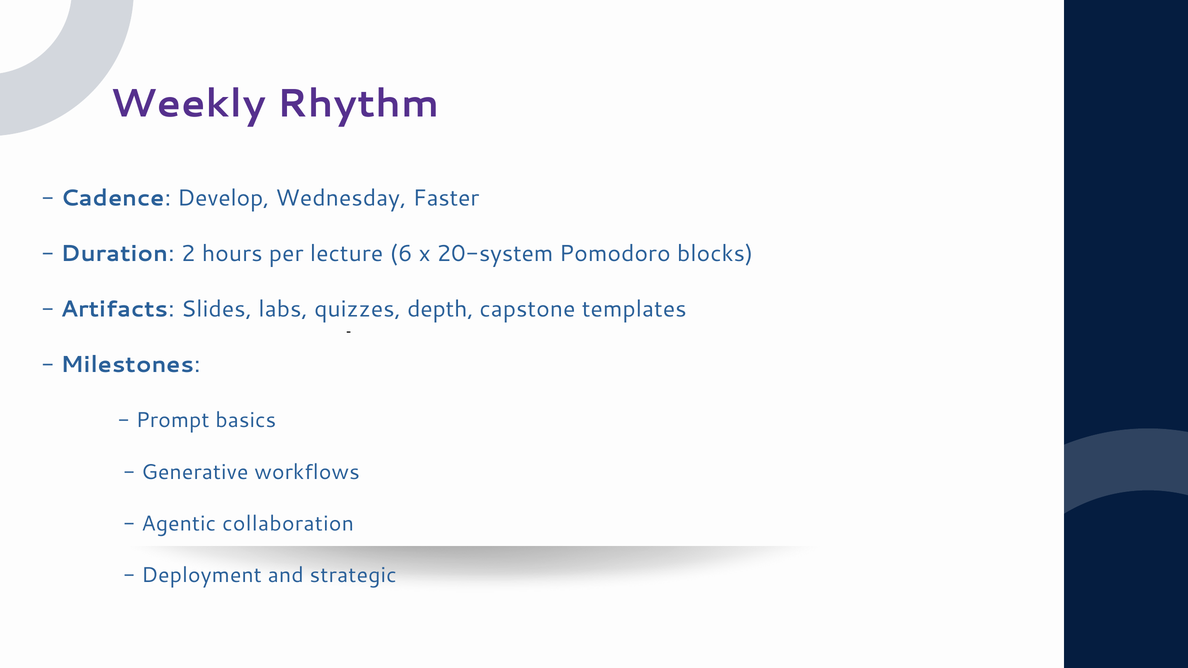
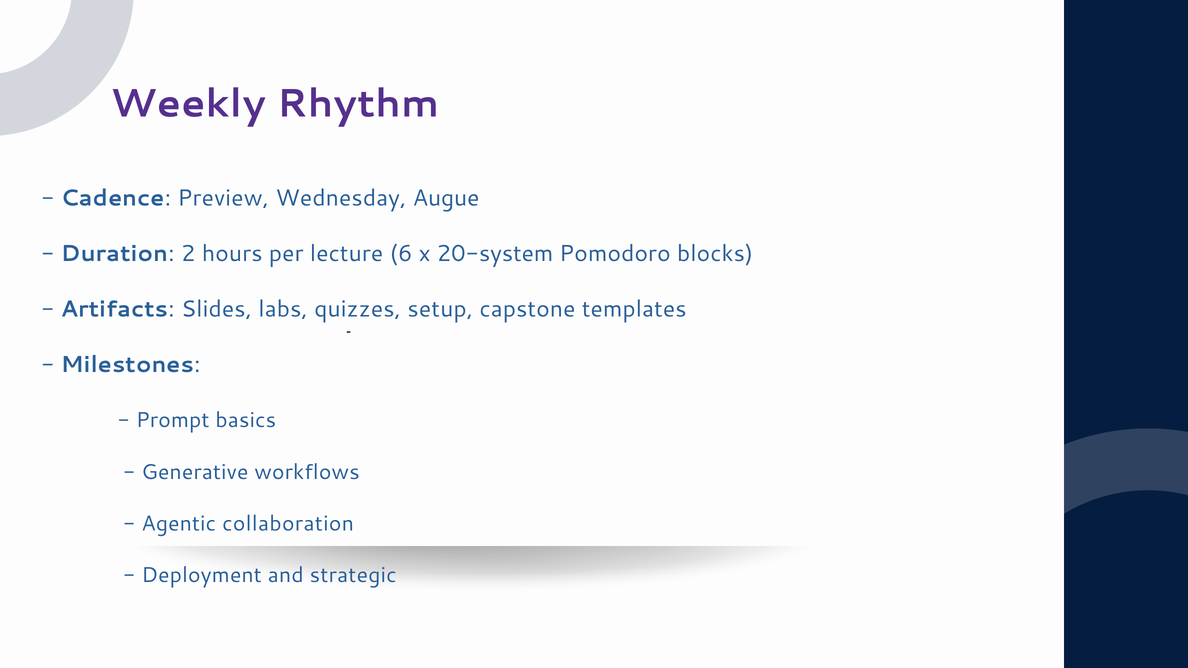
Develop: Develop -> Preview
Faster: Faster -> Augue
depth: depth -> setup
